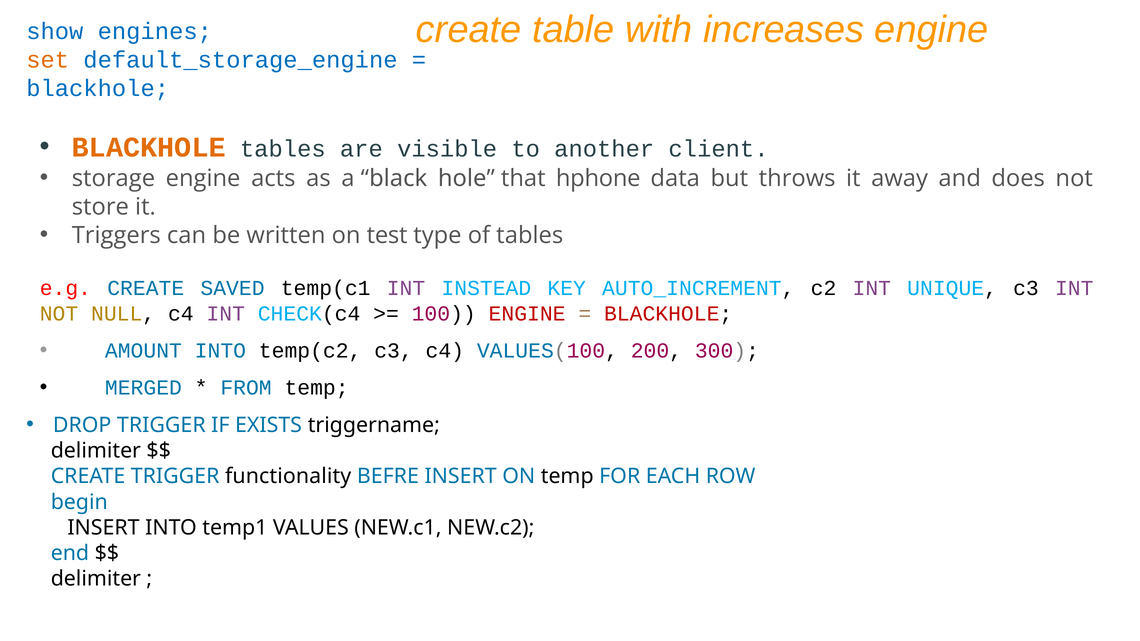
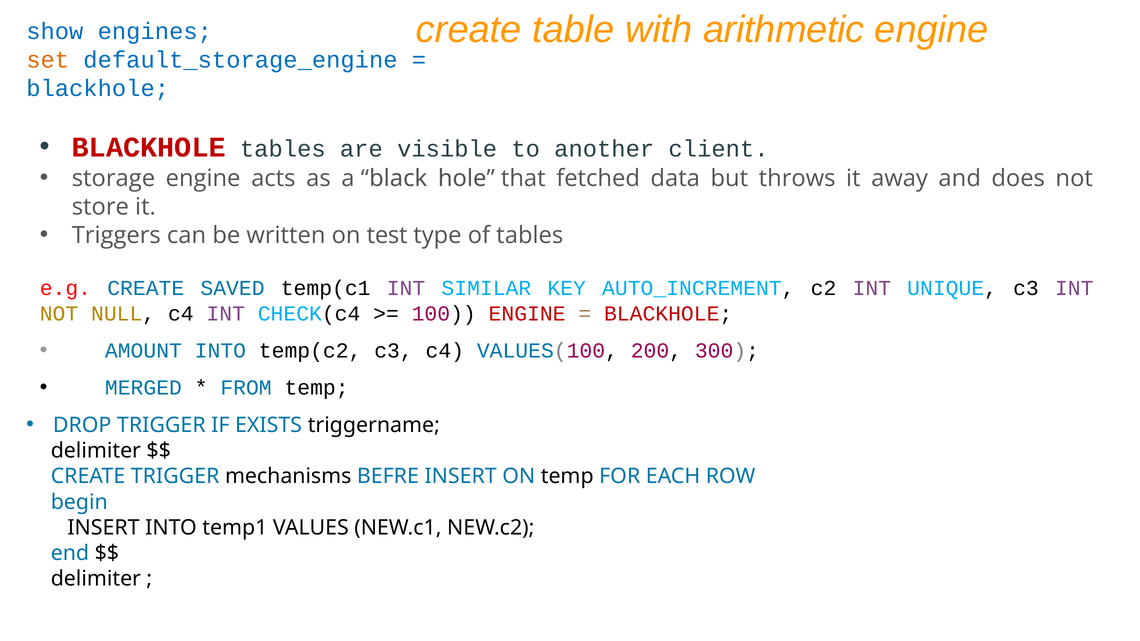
increases: increases -> arithmetic
BLACKHOLE at (149, 148) colour: orange -> red
hphone: hphone -> fetched
INSTEAD: INSTEAD -> SIMILAR
functionality: functionality -> mechanisms
